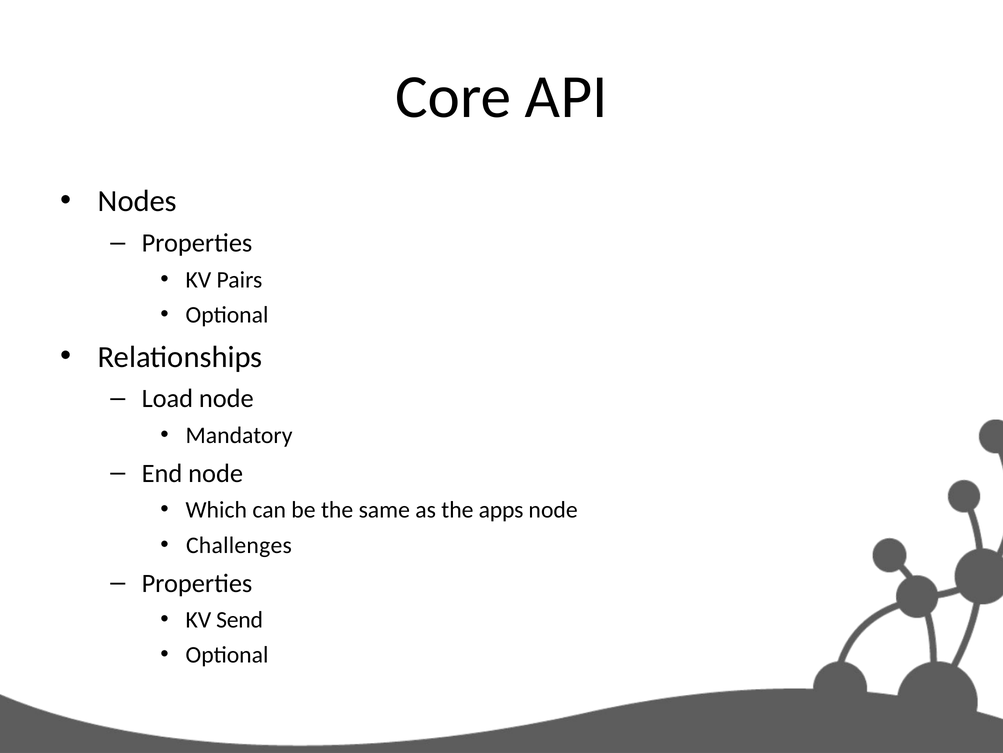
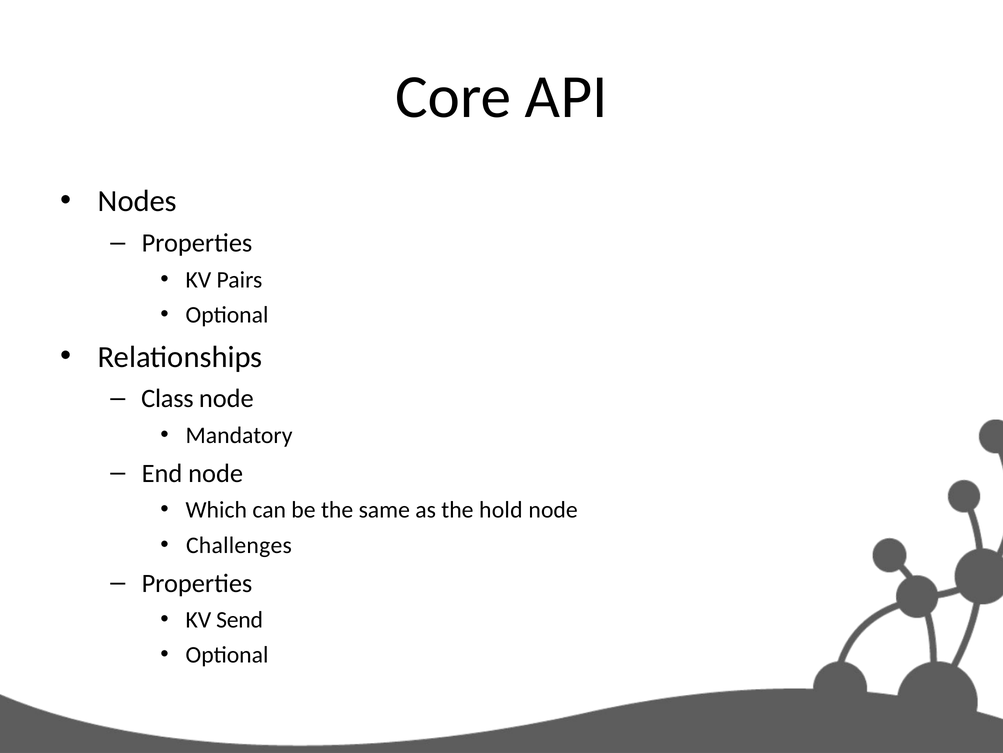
Load: Load -> Class
apps: apps -> hold
